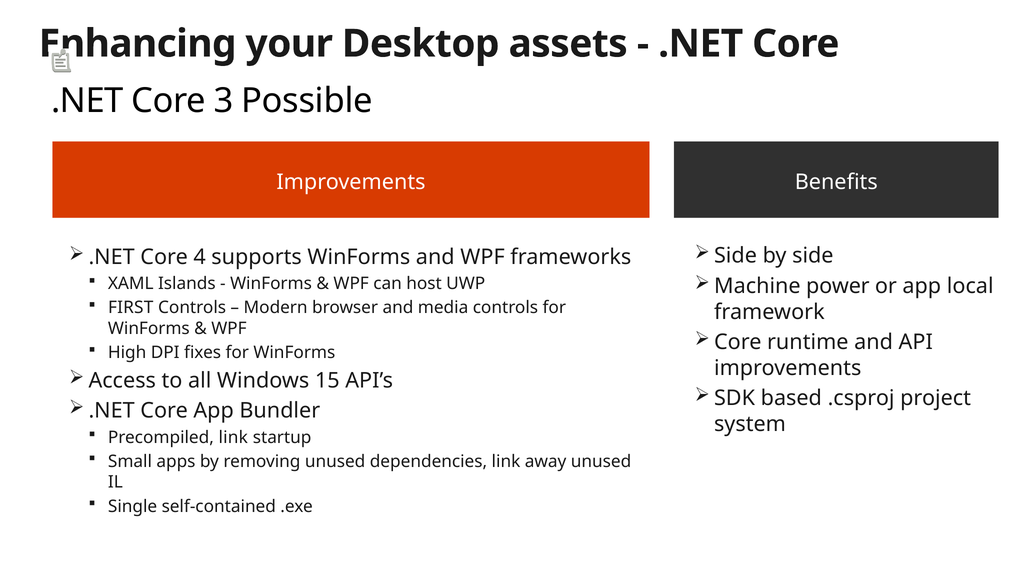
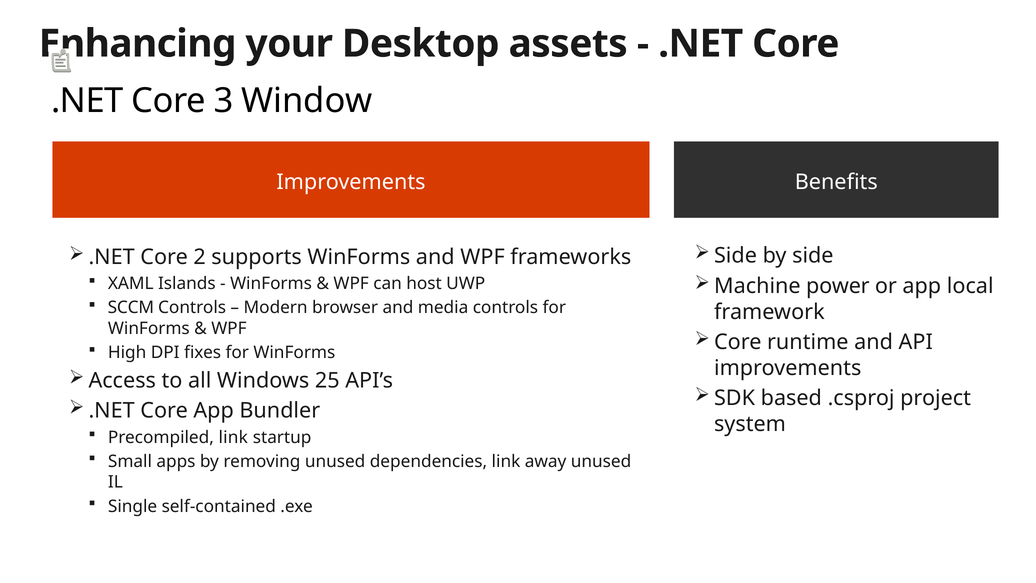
Possible: Possible -> Window
4: 4 -> 2
FIRST: FIRST -> SCCM
15: 15 -> 25
